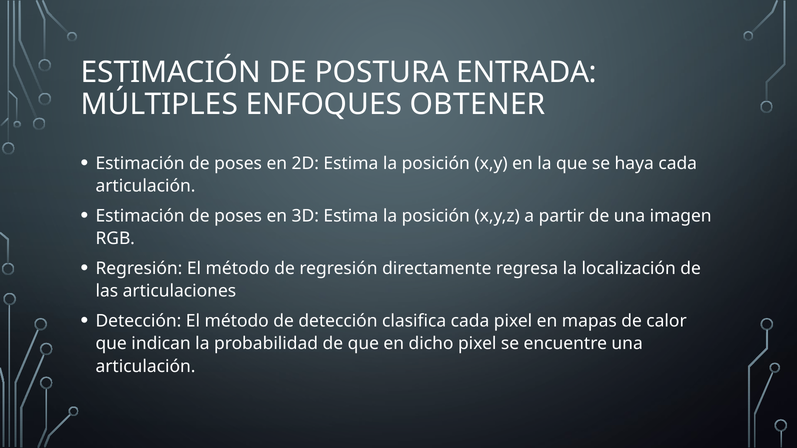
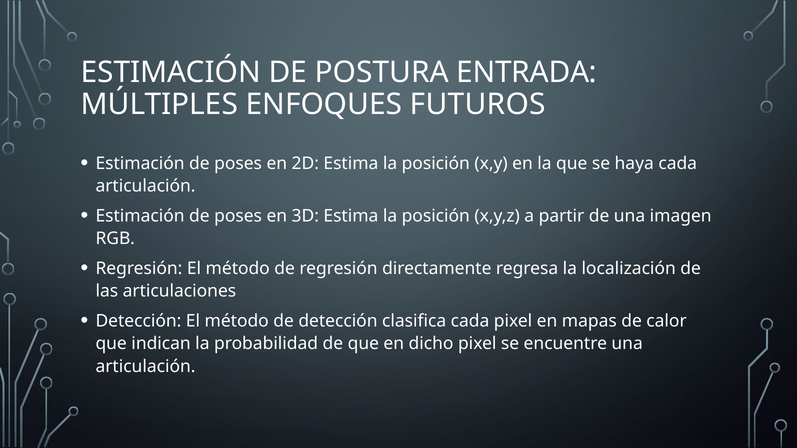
OBTENER: OBTENER -> FUTUROS
